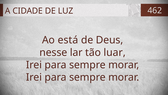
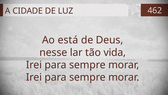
luar: luar -> vida
